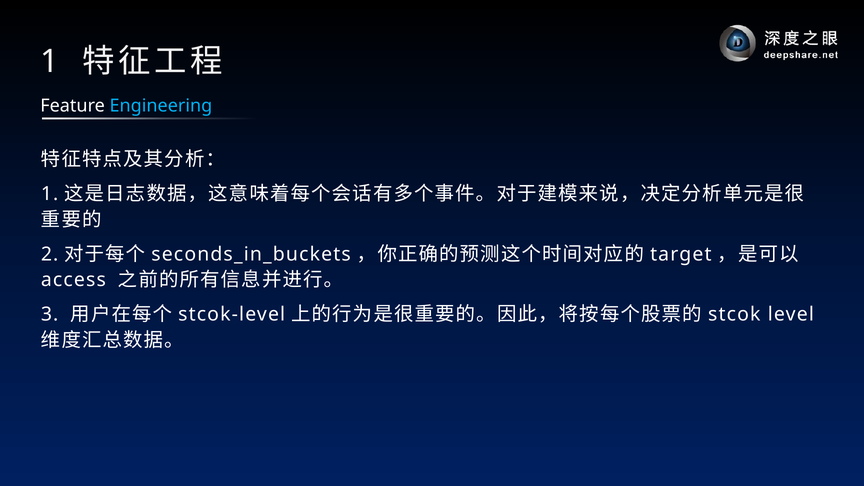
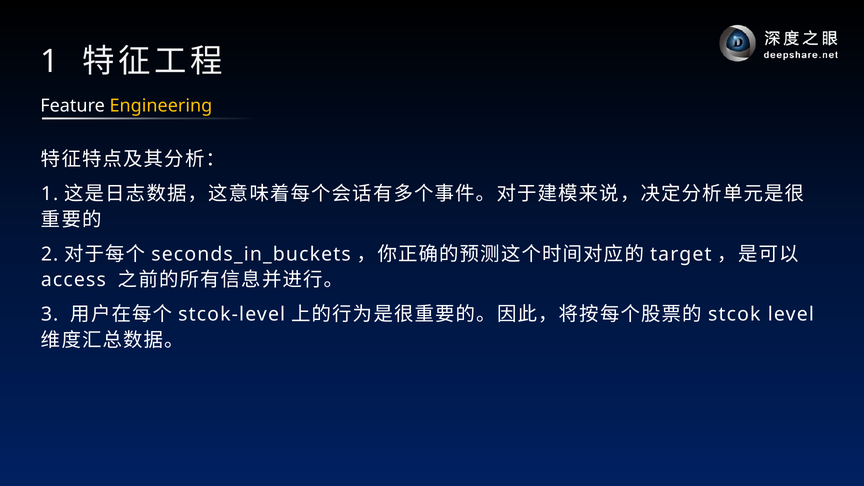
Engineering colour: light blue -> yellow
